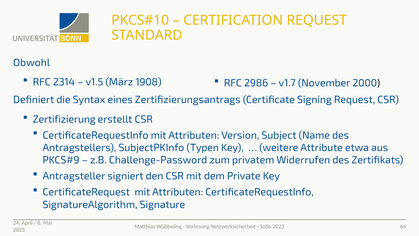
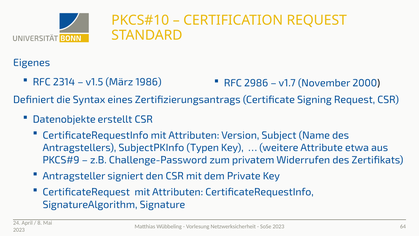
Obwohl: Obwohl -> Eigenes
1908: 1908 -> 1986
Zertifizierung: Zertifizierung -> Datenobjekte
